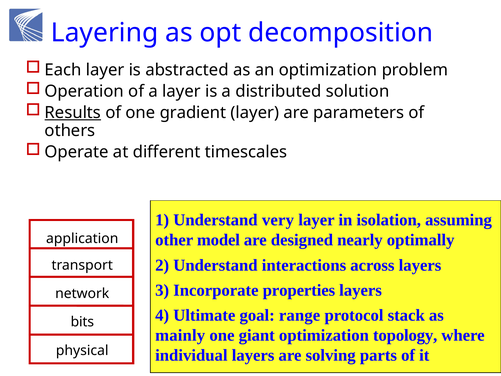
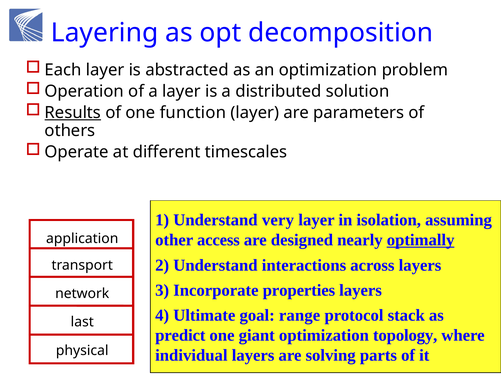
gradient: gradient -> function
model: model -> access
optimally underline: none -> present
bits: bits -> last
mainly: mainly -> predict
